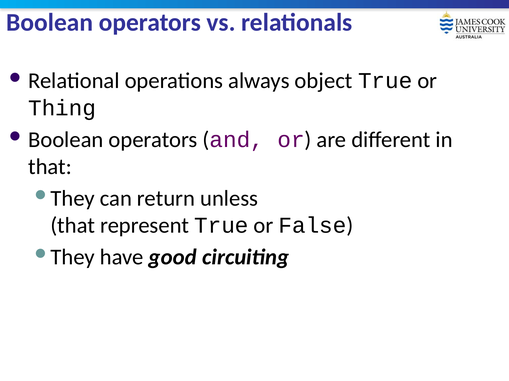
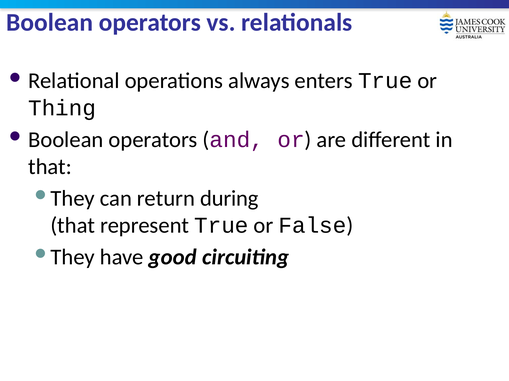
object: object -> enters
unless: unless -> during
